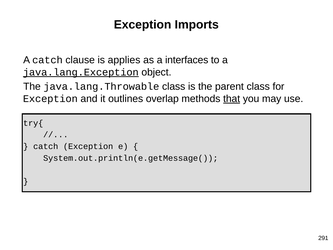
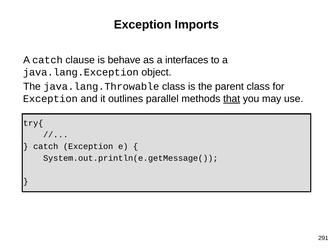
applies: applies -> behave
java.lang.Exception underline: present -> none
overlap: overlap -> parallel
